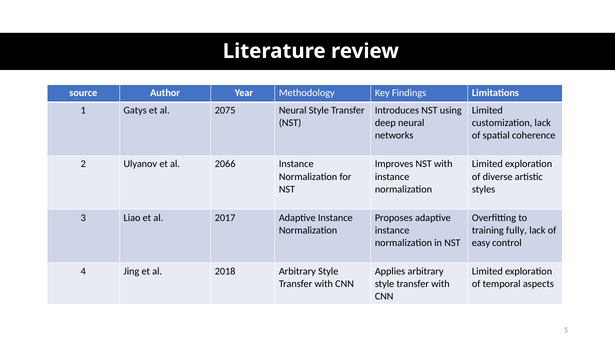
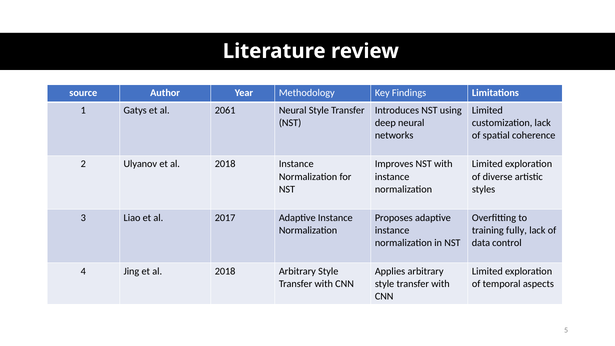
2075: 2075 -> 2061
Ulyanov et al 2066: 2066 -> 2018
easy: easy -> data
